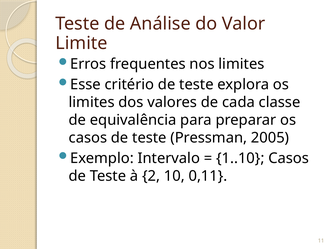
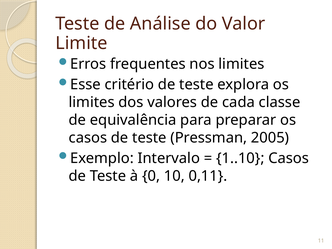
2: 2 -> 0
